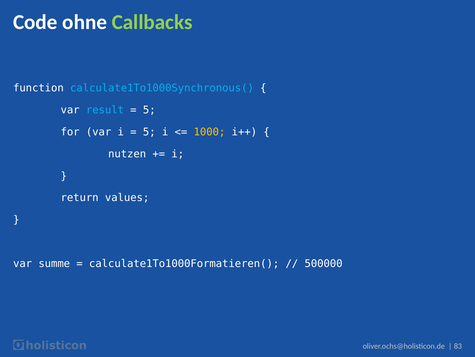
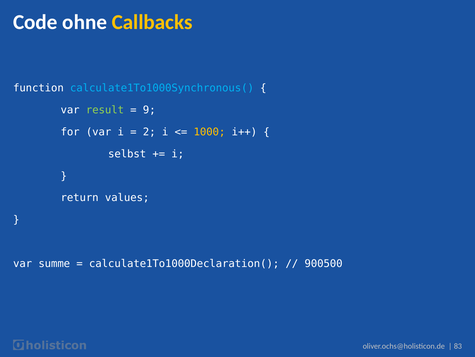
Callbacks colour: light green -> yellow
result colour: light blue -> light green
5 at (149, 110): 5 -> 9
5 at (149, 132): 5 -> 2
nutzen: nutzen -> selbst
calculate1To1000Formatieren(: calculate1To1000Formatieren( -> calculate1To1000Declaration(
500000: 500000 -> 900500
